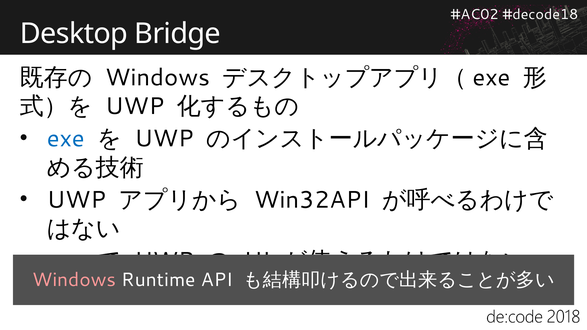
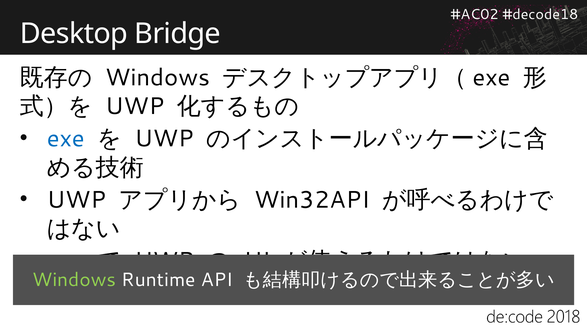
Windows at (74, 280) colour: pink -> light green
